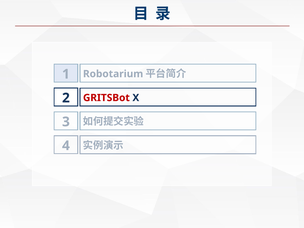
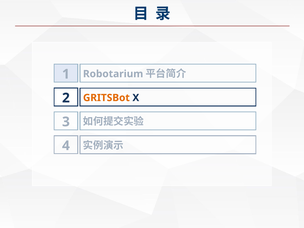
GRITSBot colour: red -> orange
